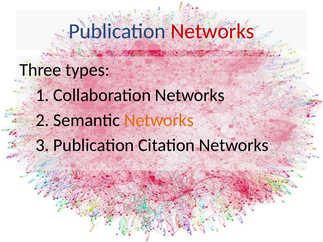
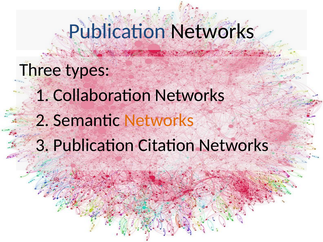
Networks at (213, 31) colour: red -> black
